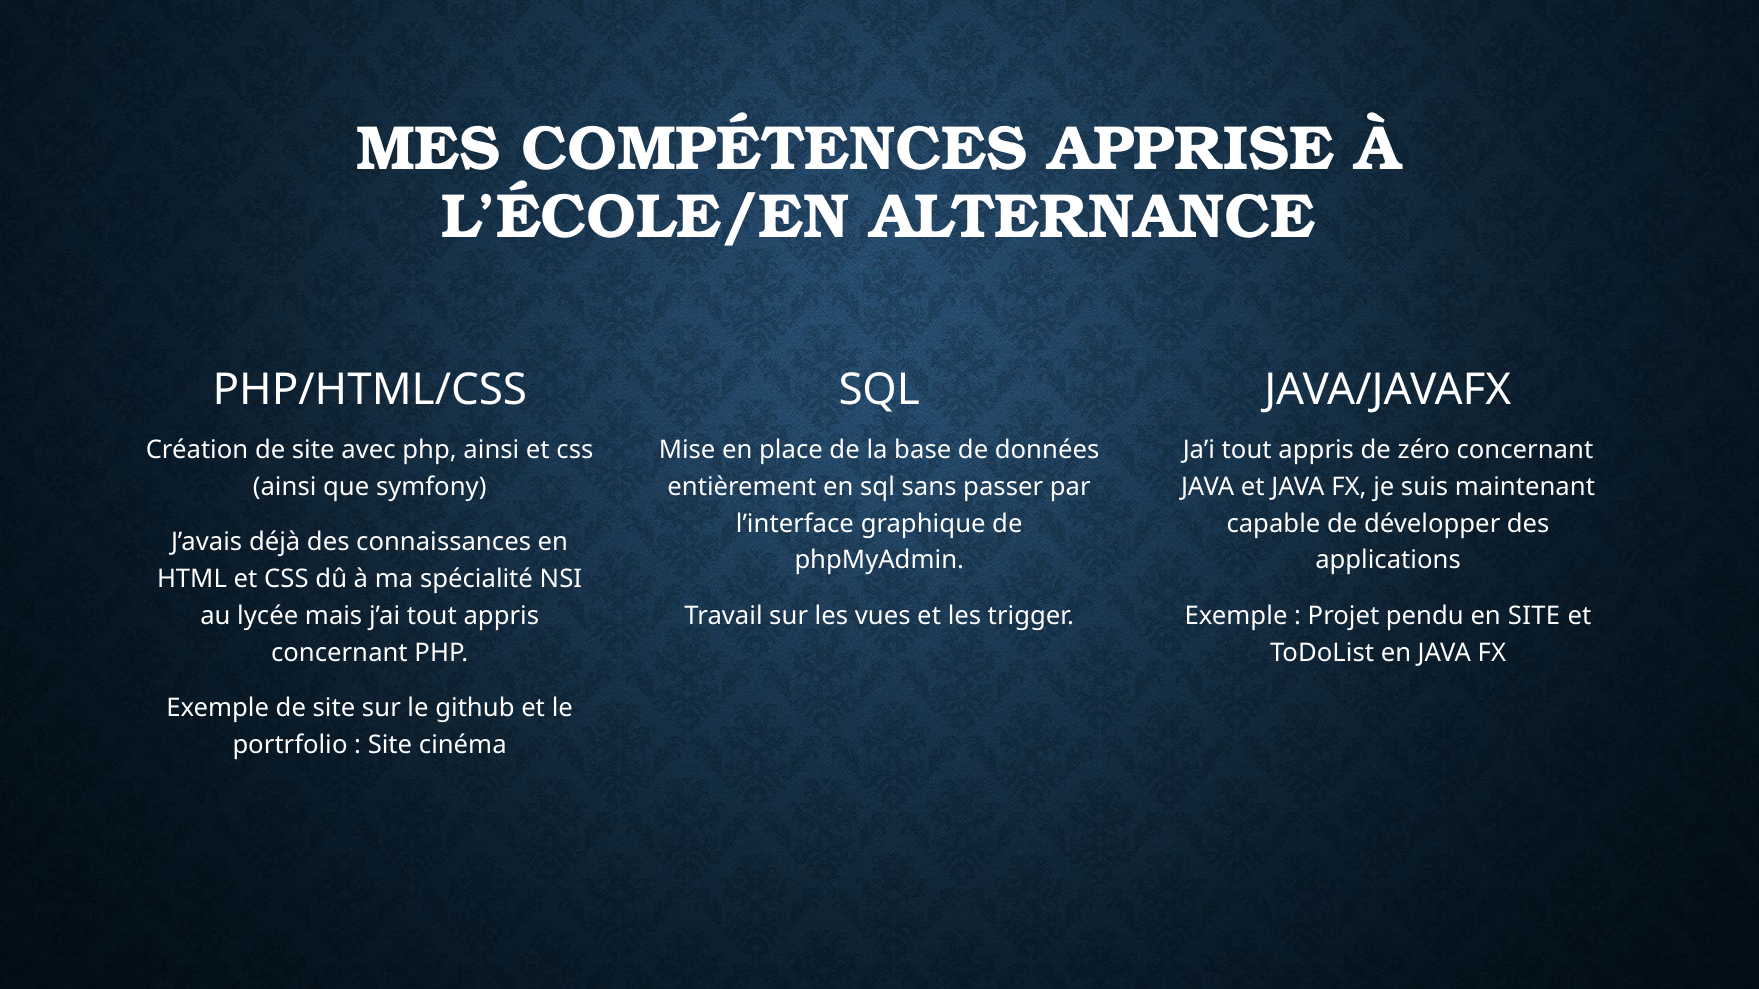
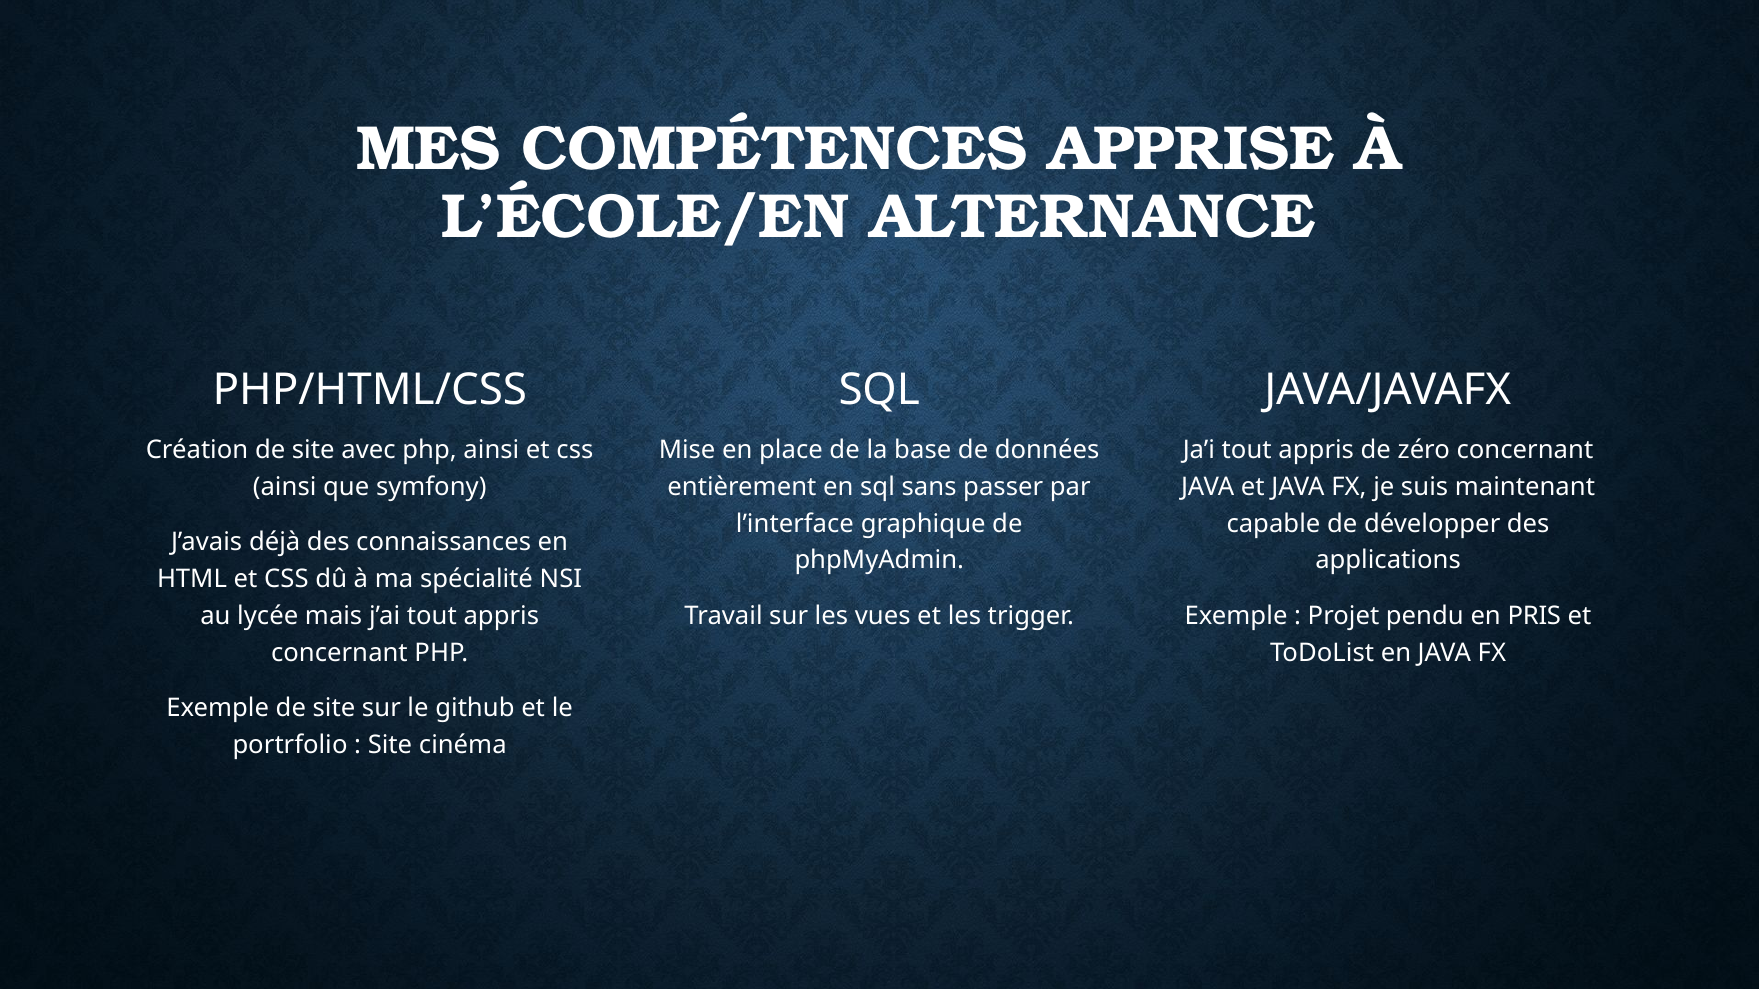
en SITE: SITE -> PRIS
